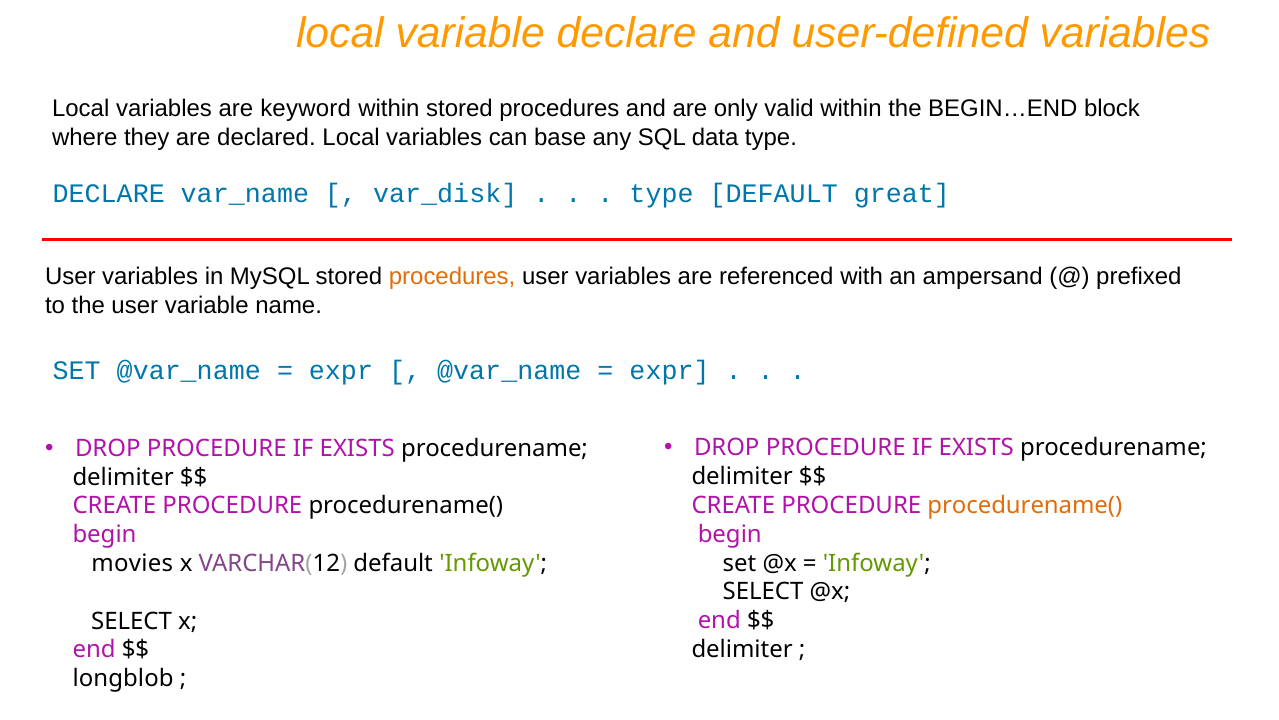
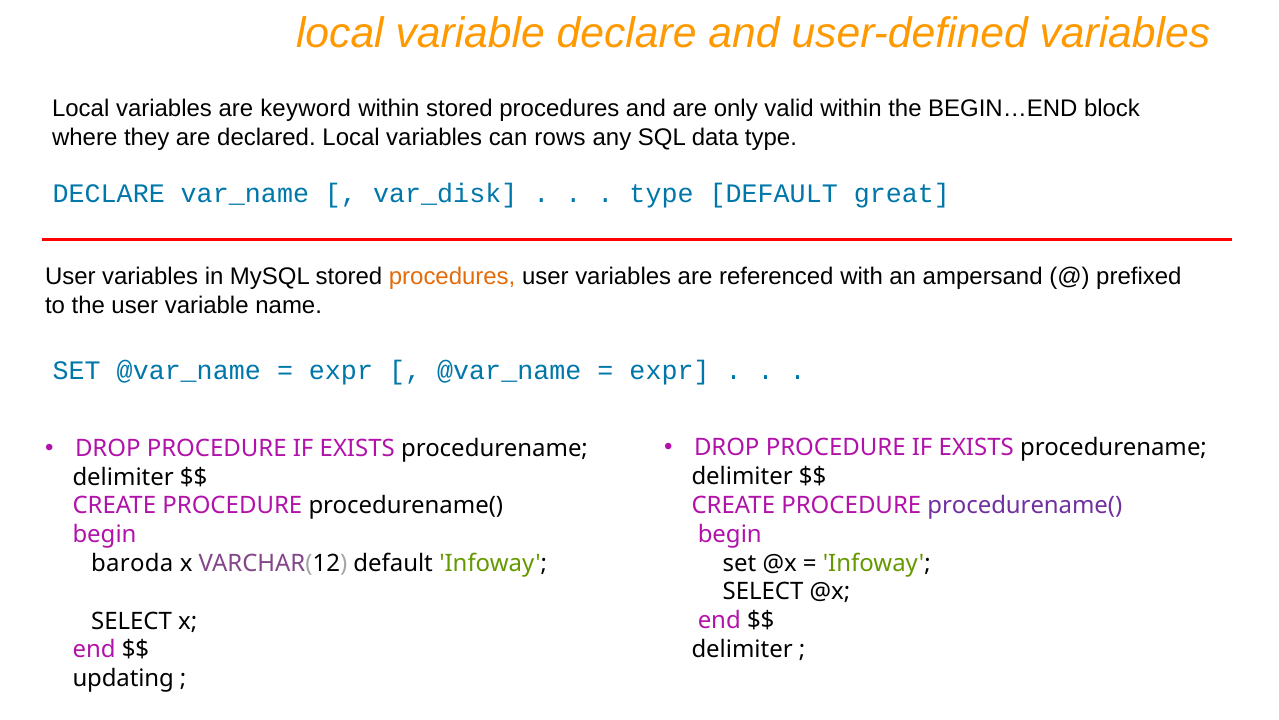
base: base -> rows
procedurename( at (1025, 505) colour: orange -> purple
movies: movies -> baroda
longblob: longblob -> updating
